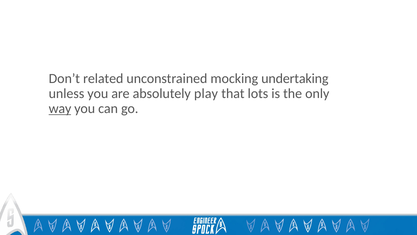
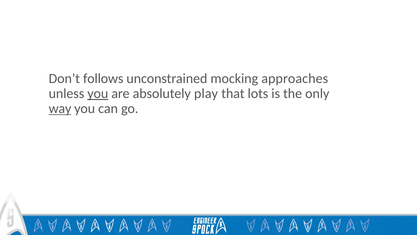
related: related -> follows
undertaking: undertaking -> approaches
you at (98, 93) underline: none -> present
